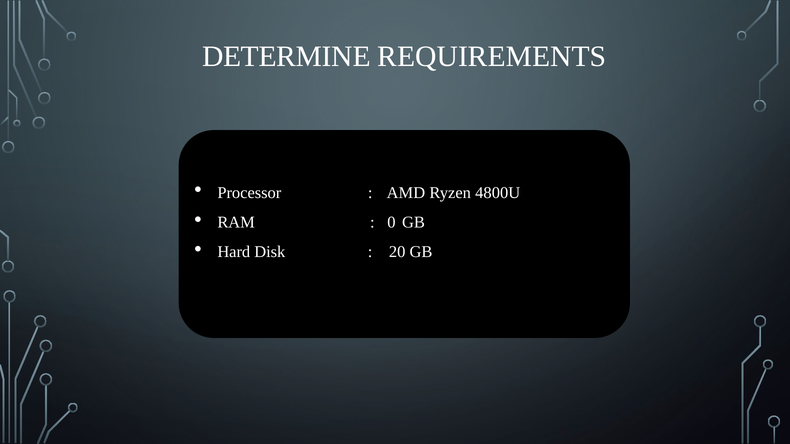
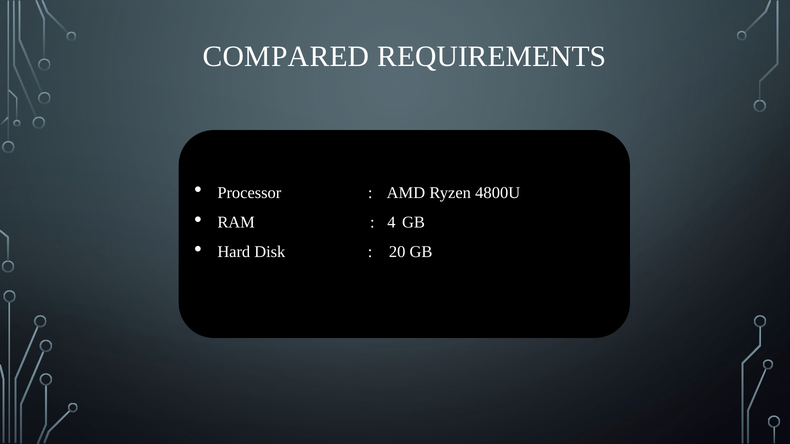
DETERMINE: DETERMINE -> COMPARED
0: 0 -> 4
